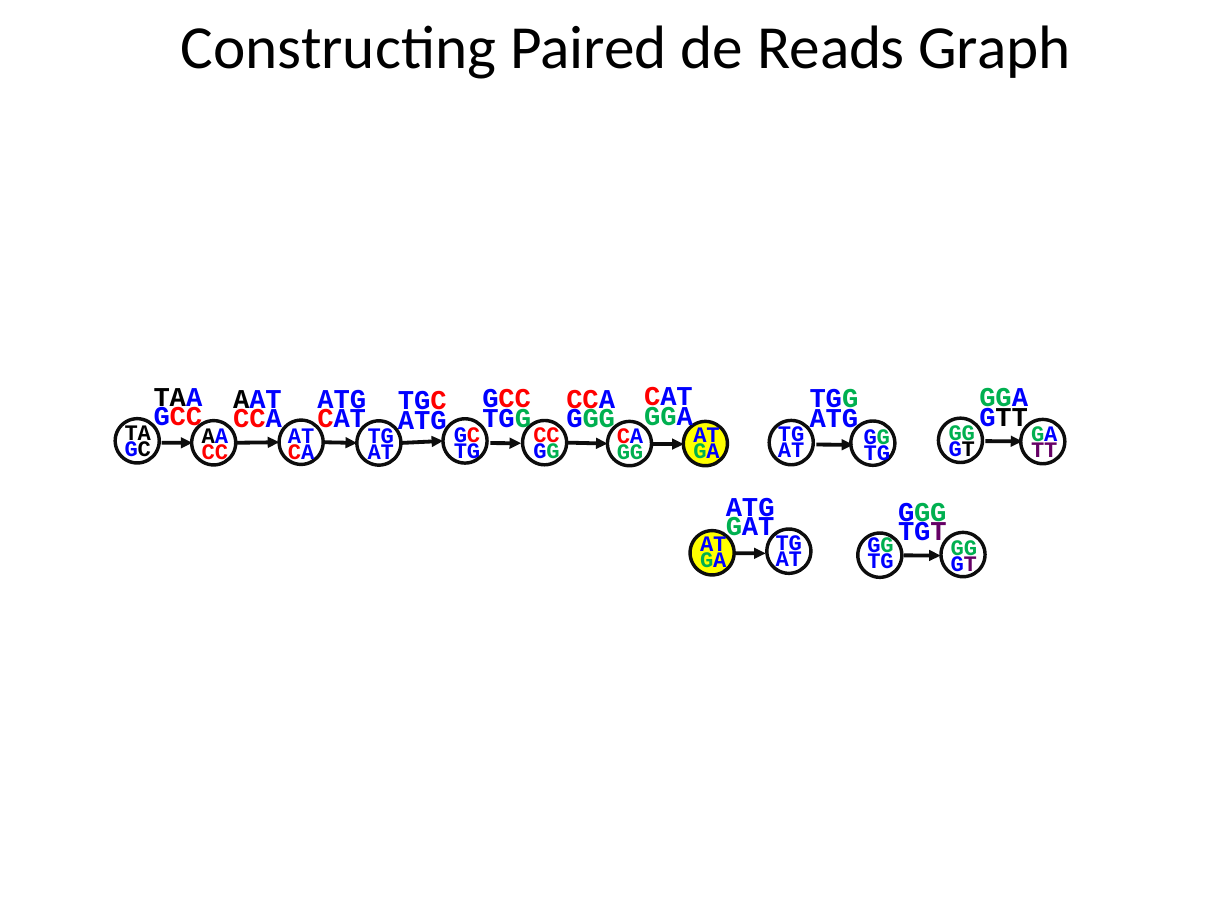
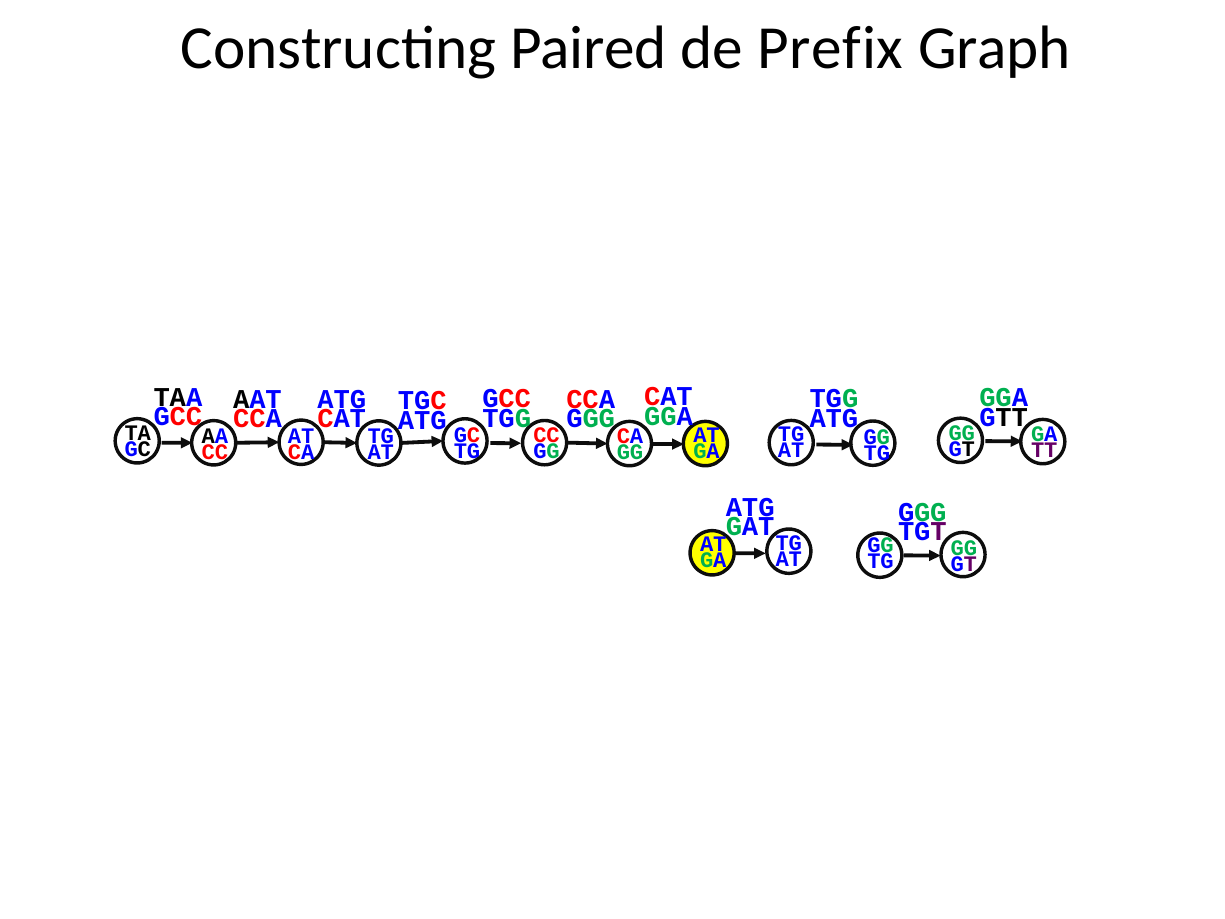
Reads: Reads -> Prefix
